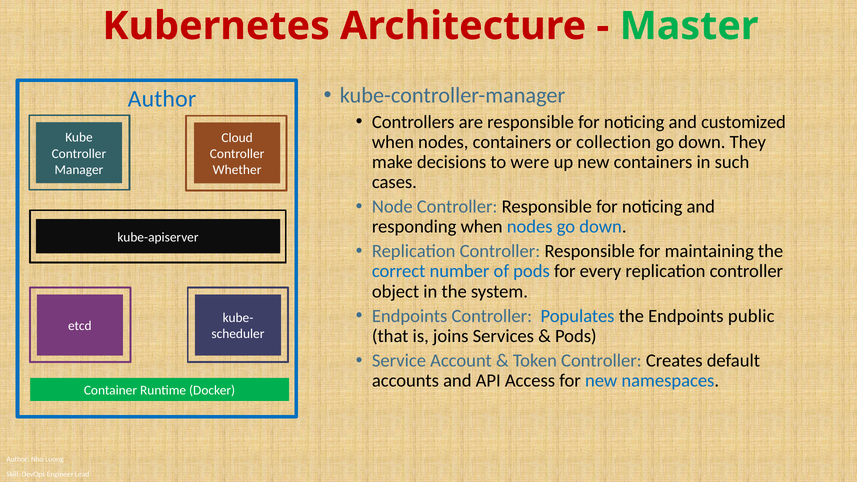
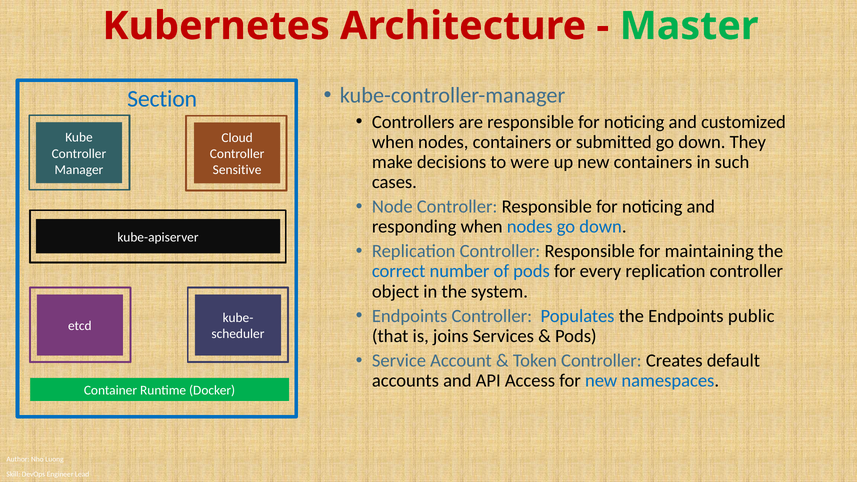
Author at (162, 99): Author -> Section
collection: collection -> submitted
Whether: Whether -> Sensitive
